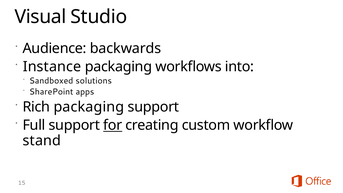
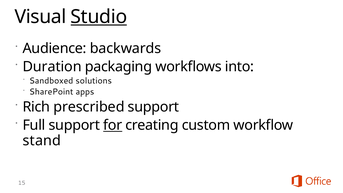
Studio underline: none -> present
Instance: Instance -> Duration
Rich packaging: packaging -> prescribed
